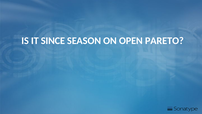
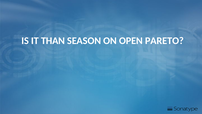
SINCE: SINCE -> THAN
